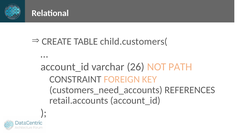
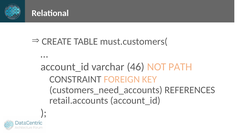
child.customers(: child.customers( -> must.customers(
26: 26 -> 46
